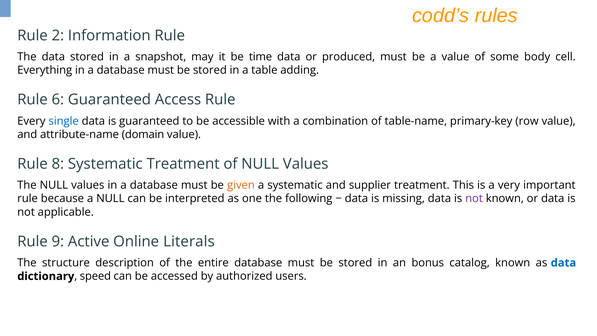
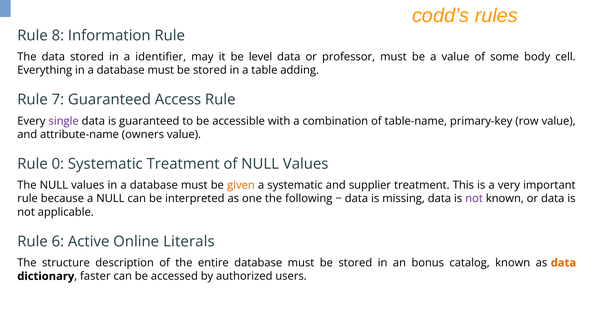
2: 2 -> 8
snapshot: snapshot -> identifier
time: time -> level
produced: produced -> professor
6: 6 -> 7
single colour: blue -> purple
domain: domain -> owners
8: 8 -> 0
9: 9 -> 6
data at (563, 263) colour: blue -> orange
speed: speed -> faster
